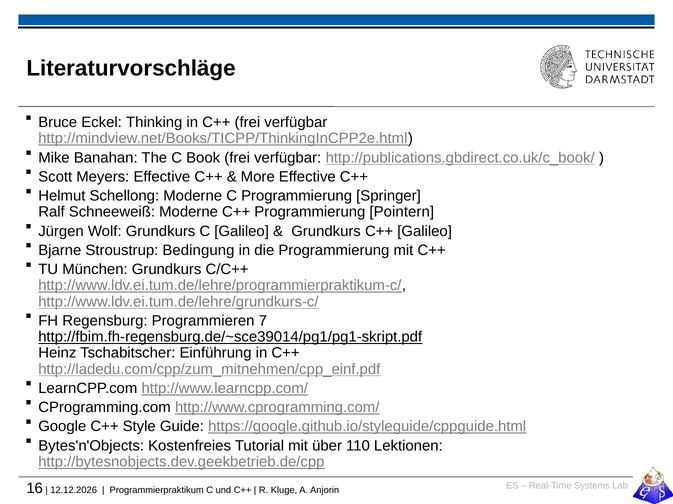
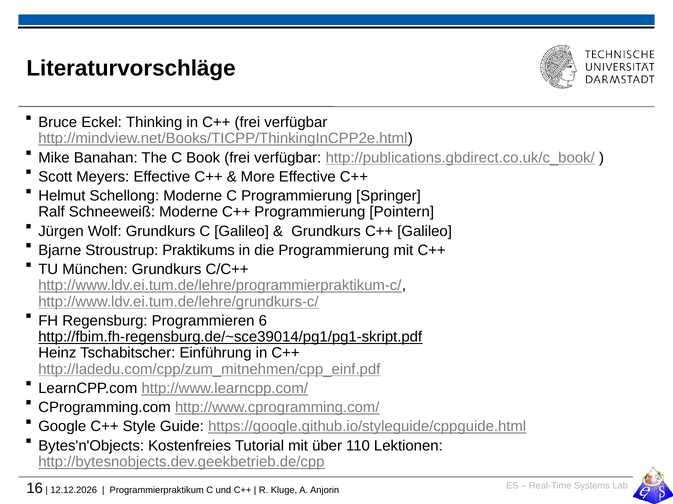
Bedingung: Bedingung -> Praktikums
7: 7 -> 6
